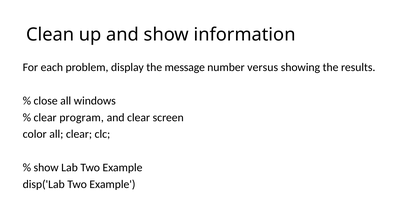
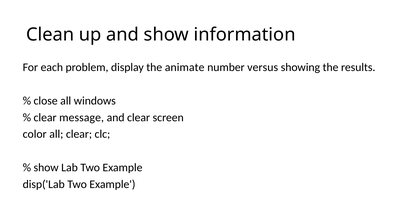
message: message -> animate
program: program -> message
